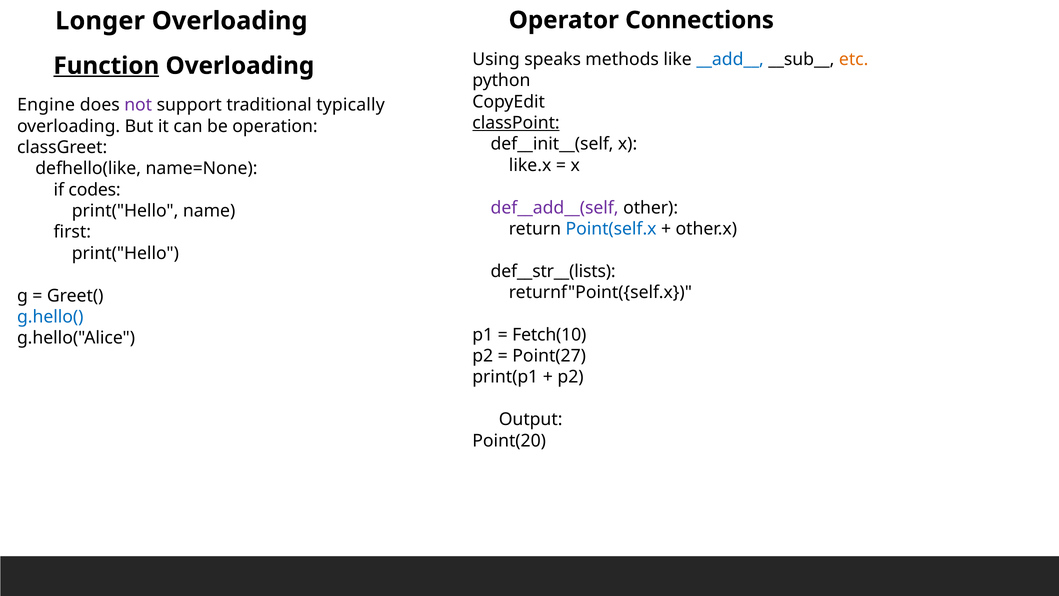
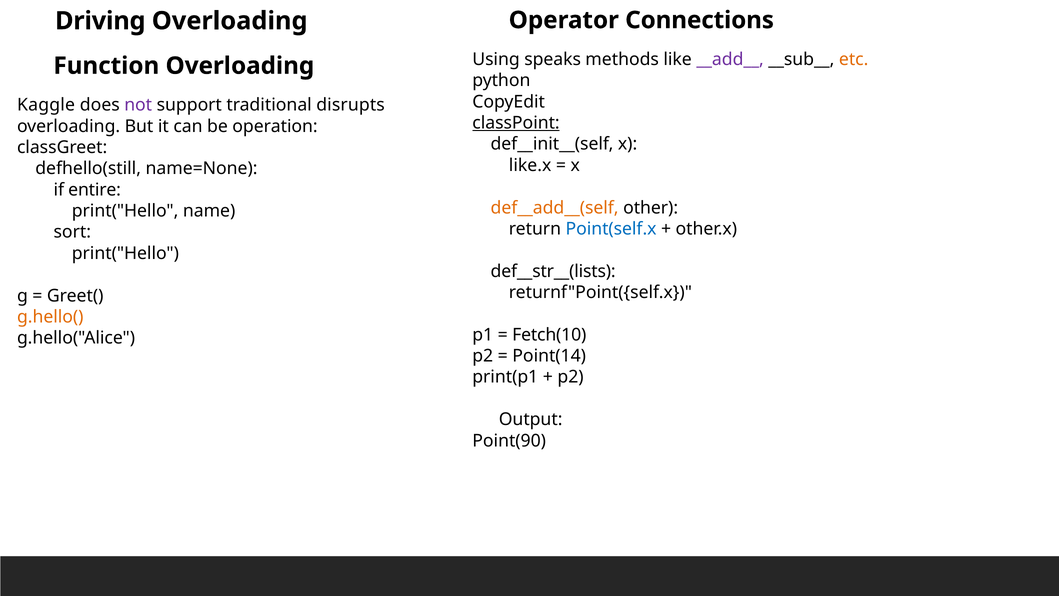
Longer: Longer -> Driving
__add__ colour: blue -> purple
Function underline: present -> none
Engine: Engine -> Kaggle
typically: typically -> disrupts
defhello(like: defhello(like -> defhello(still
codes: codes -> entire
def__add__(self colour: purple -> orange
first: first -> sort
g.hello( colour: blue -> orange
Point(27: Point(27 -> Point(14
Point(20: Point(20 -> Point(90
